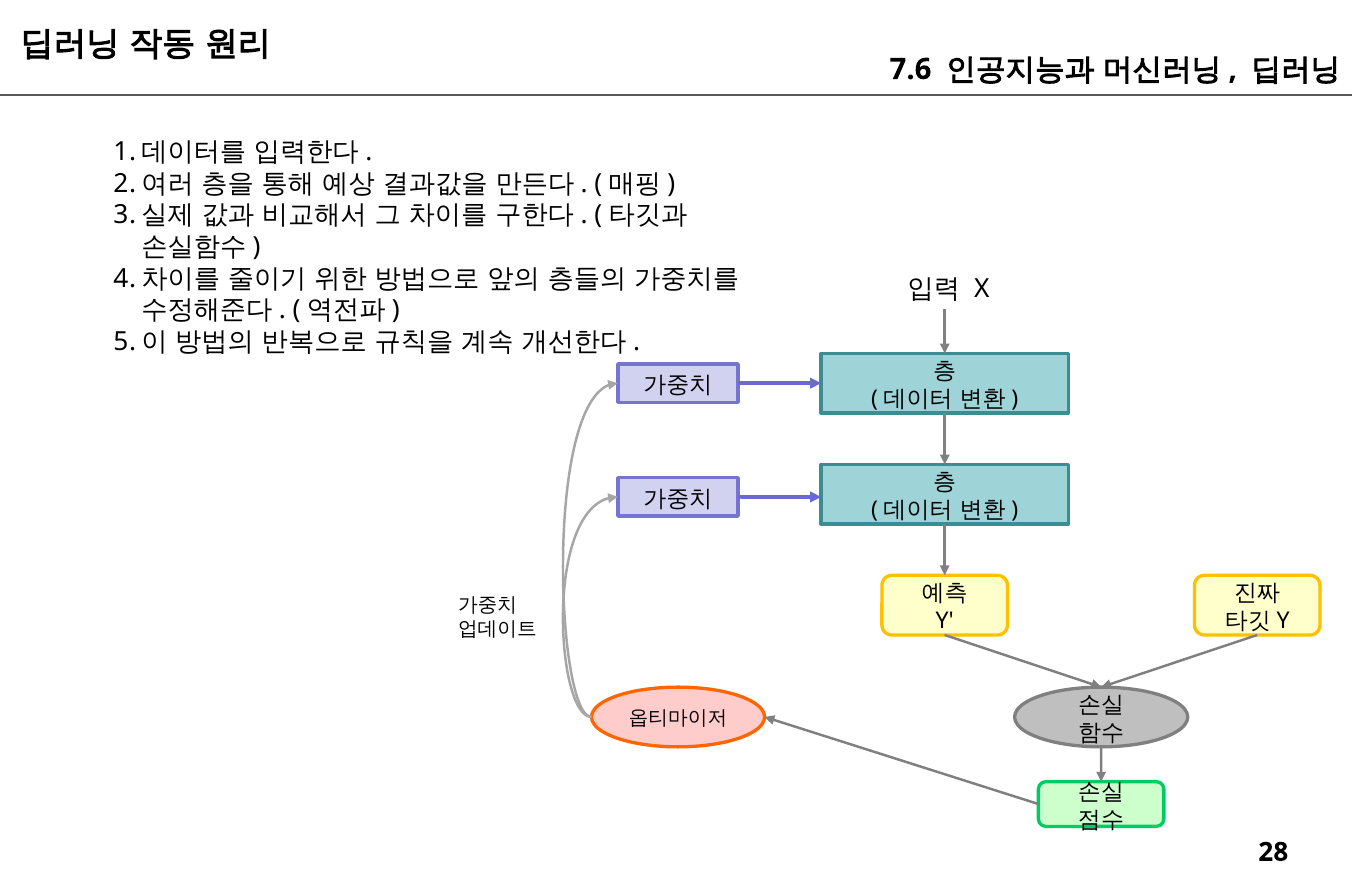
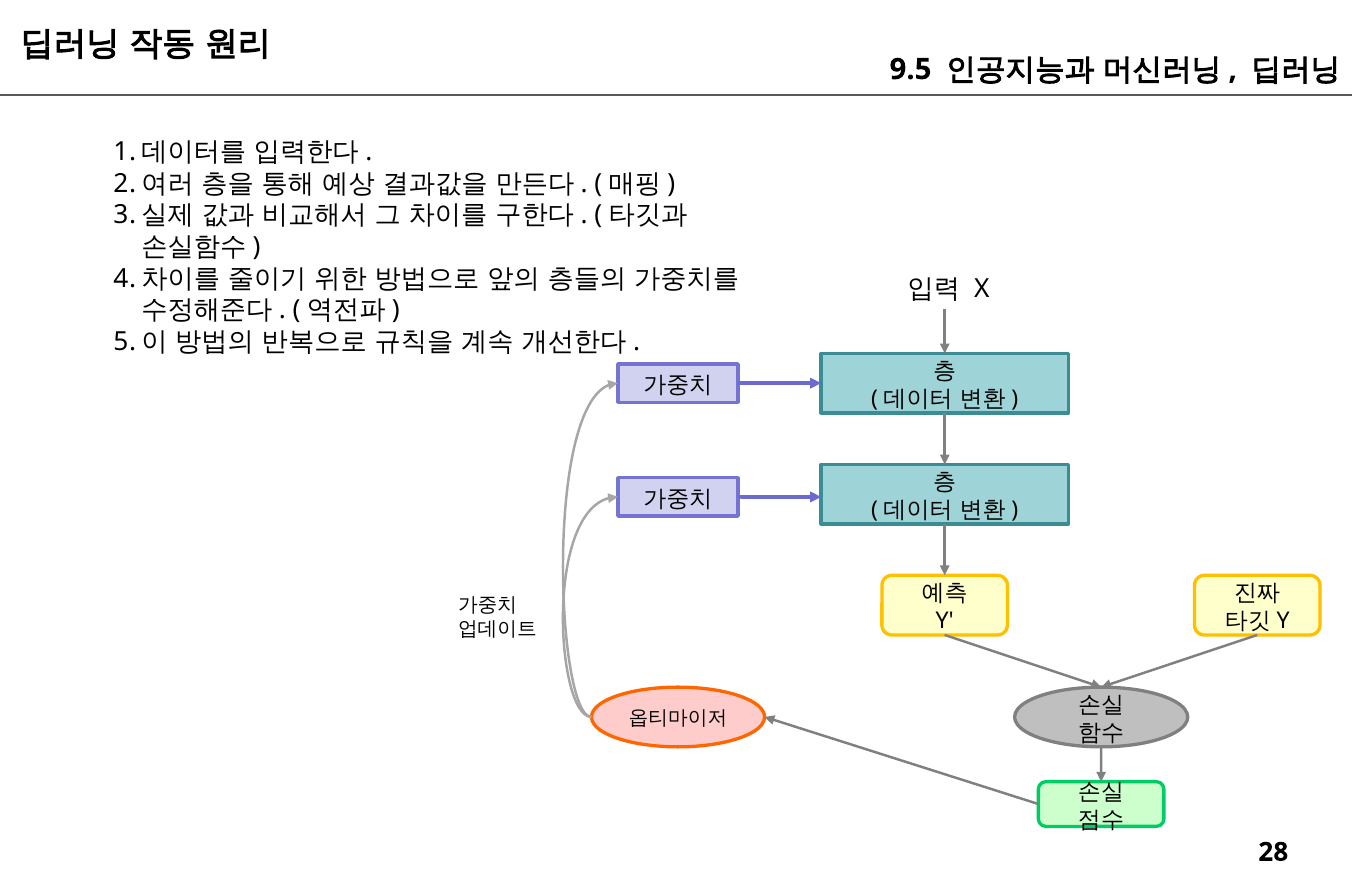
7.6: 7.6 -> 9.5
